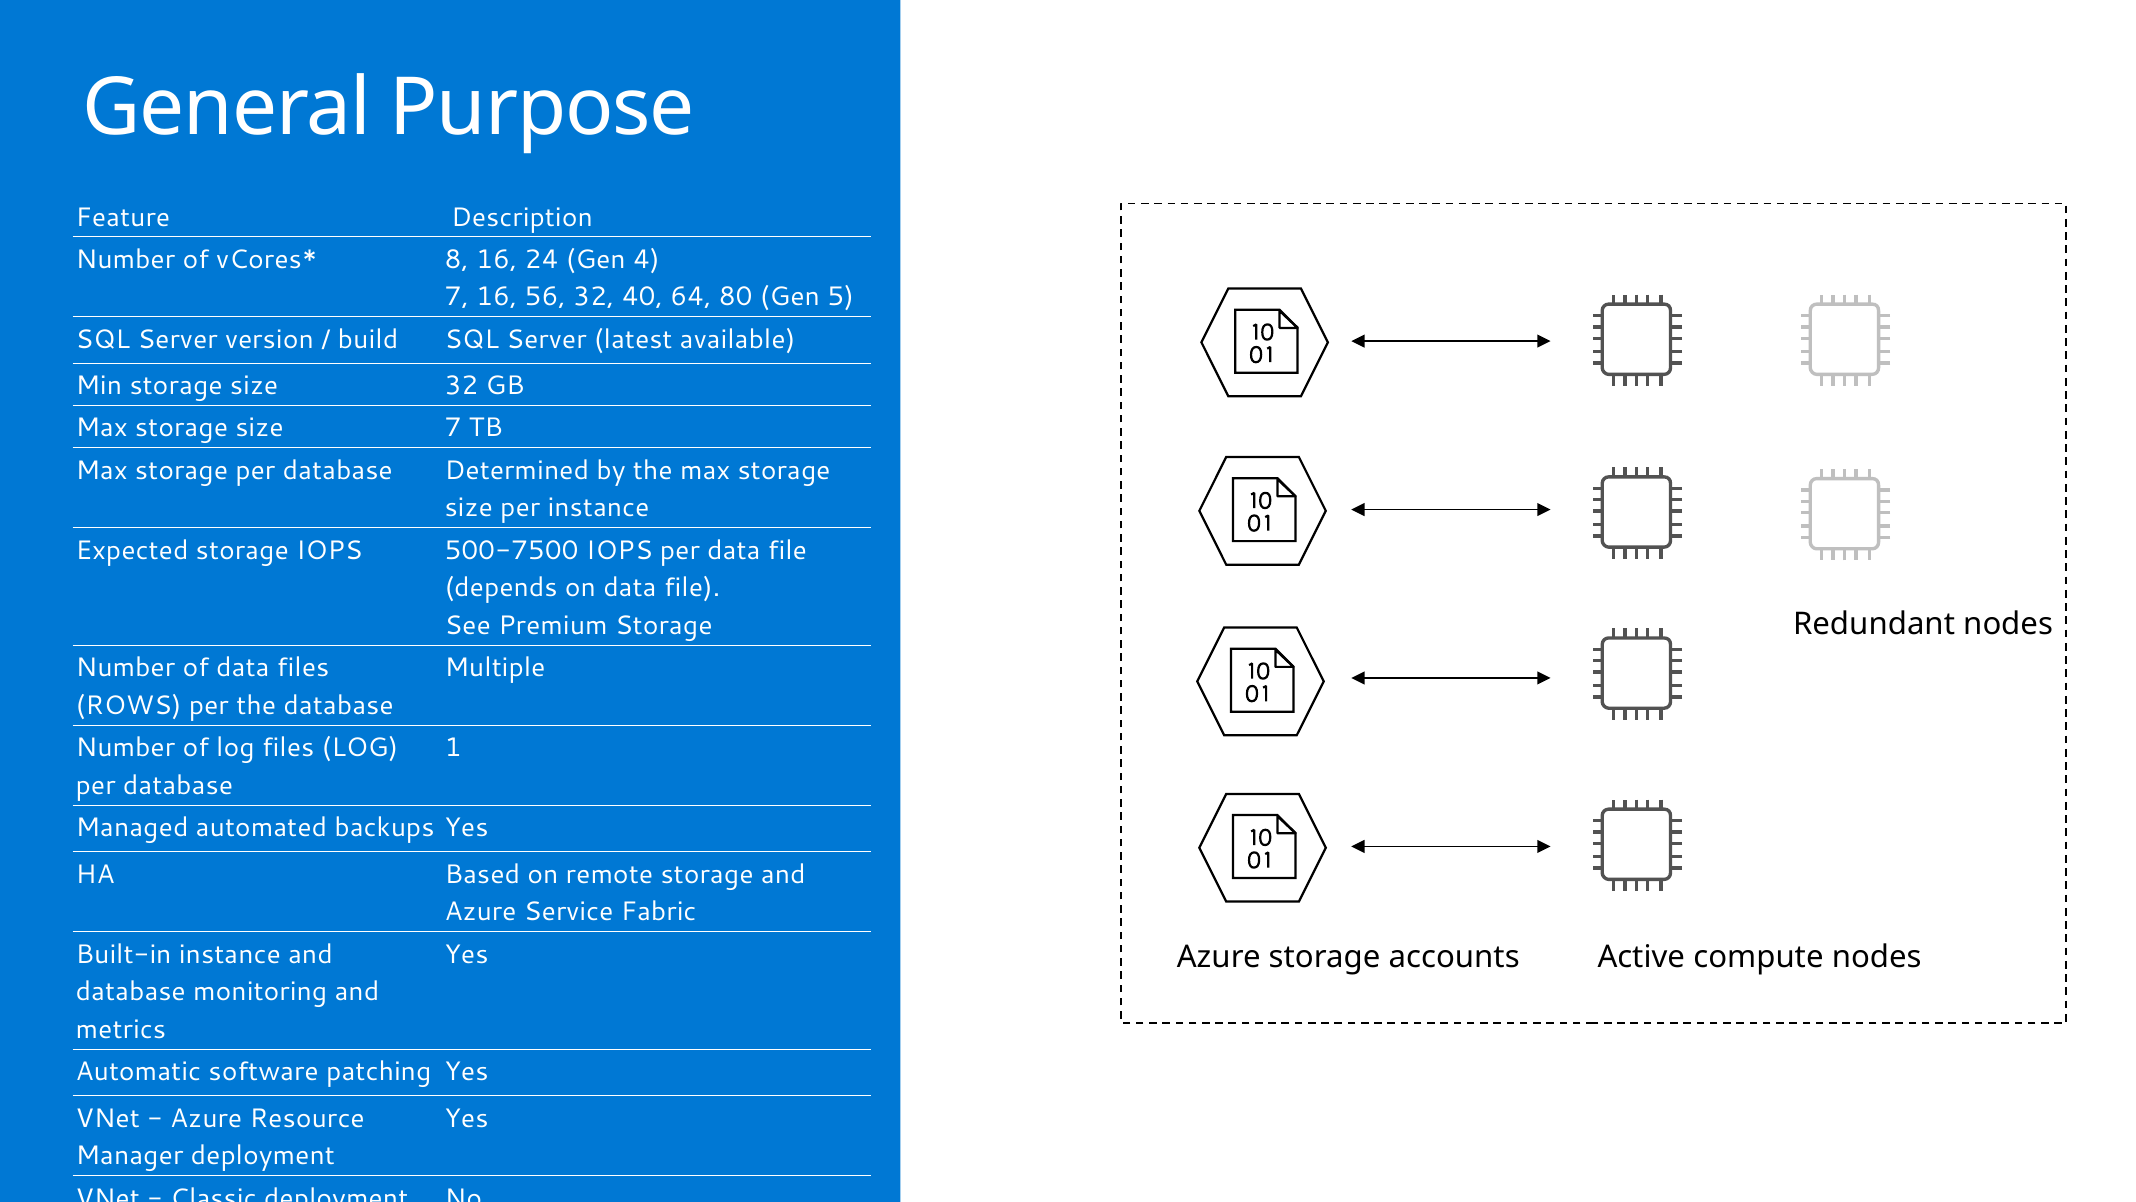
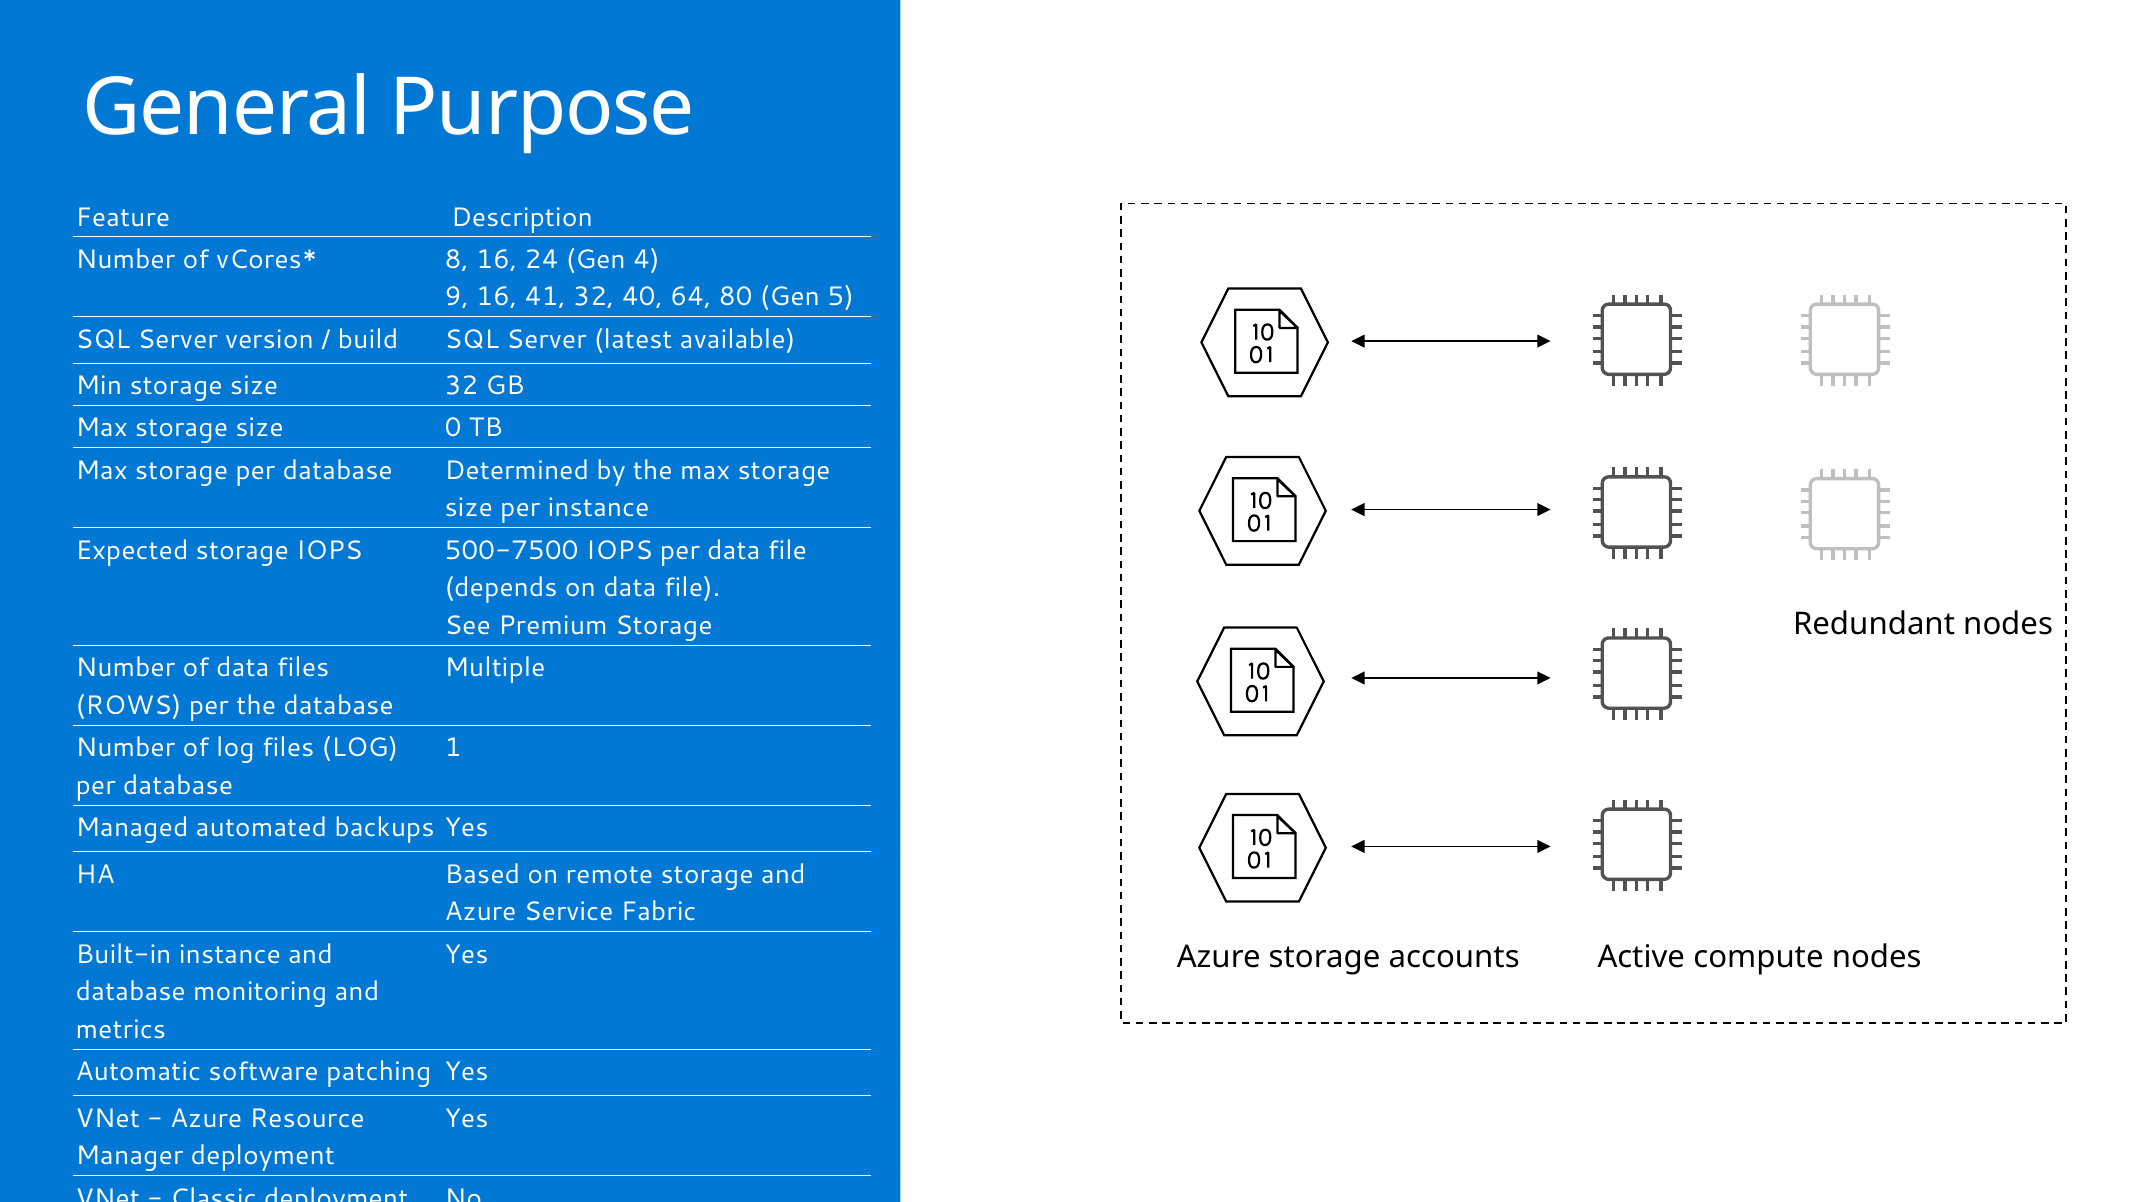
7 at (457, 297): 7 -> 9
56: 56 -> 41
size 7: 7 -> 0
